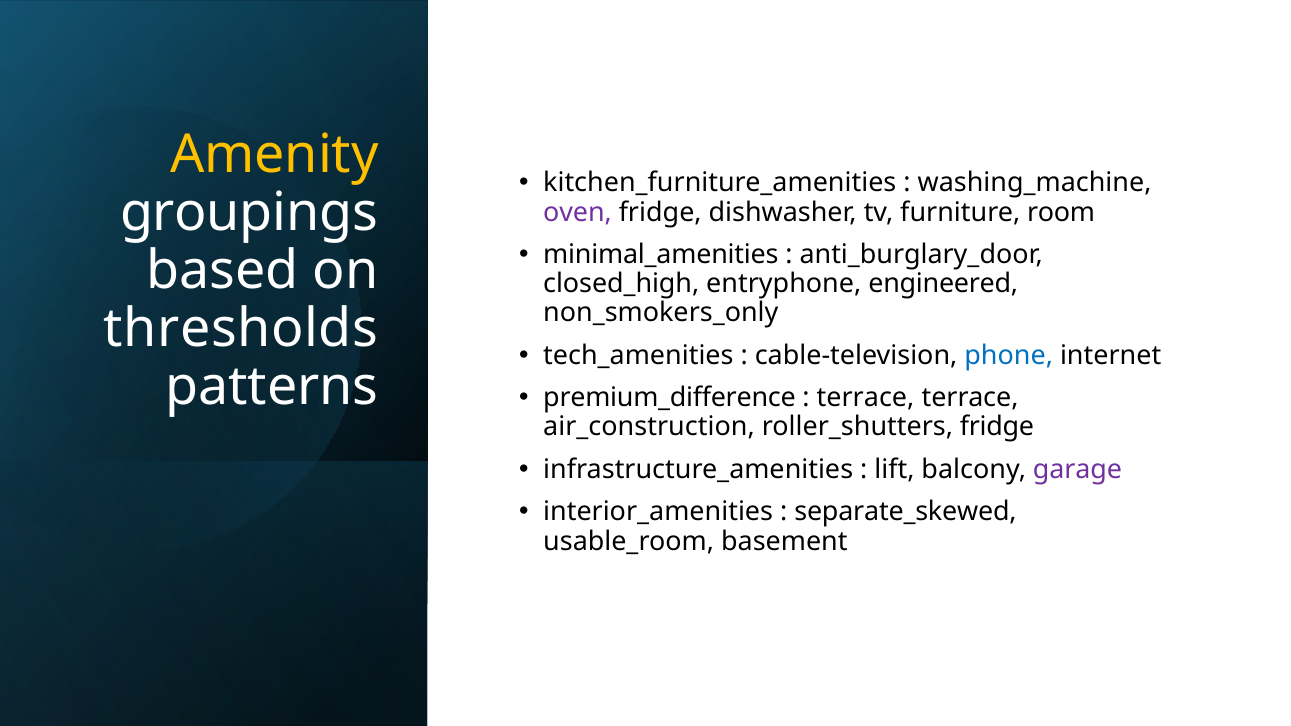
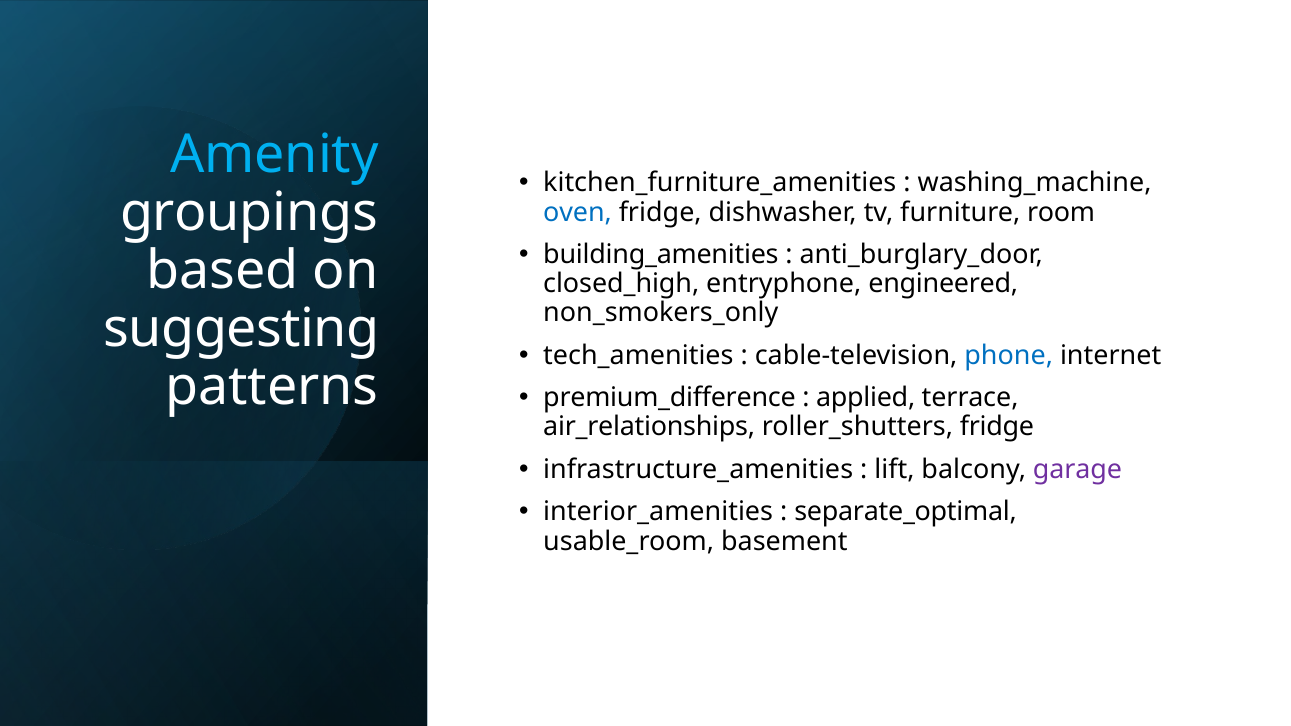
Amenity colour: yellow -> light blue
oven colour: purple -> blue
minimal_amenities: minimal_amenities -> building_amenities
thresholds: thresholds -> suggesting
terrace at (865, 398): terrace -> applied
air_construction: air_construction -> air_relationships
separate_skewed: separate_skewed -> separate_optimal
